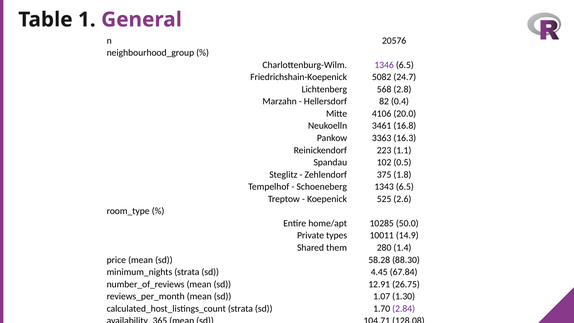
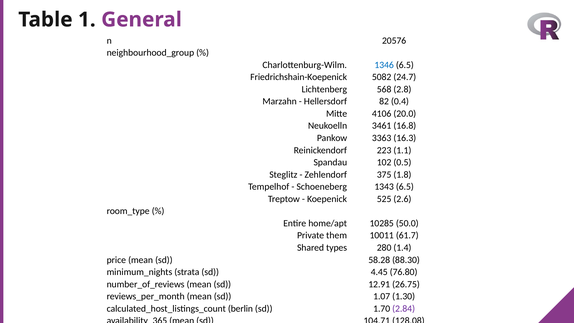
1346 colour: purple -> blue
types: types -> them
14.9: 14.9 -> 61.7
them: them -> types
67.84: 67.84 -> 76.80
strata at (240, 309): strata -> berlin
